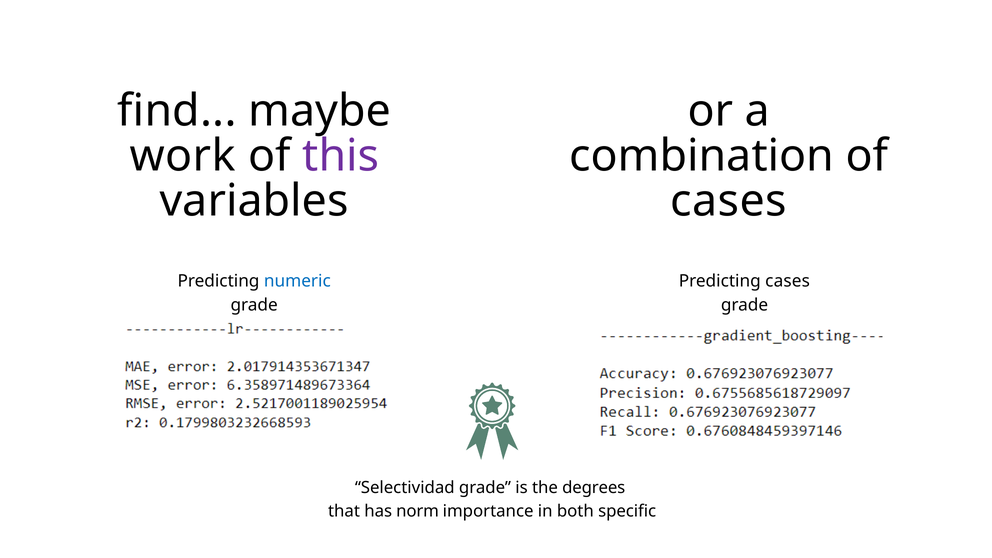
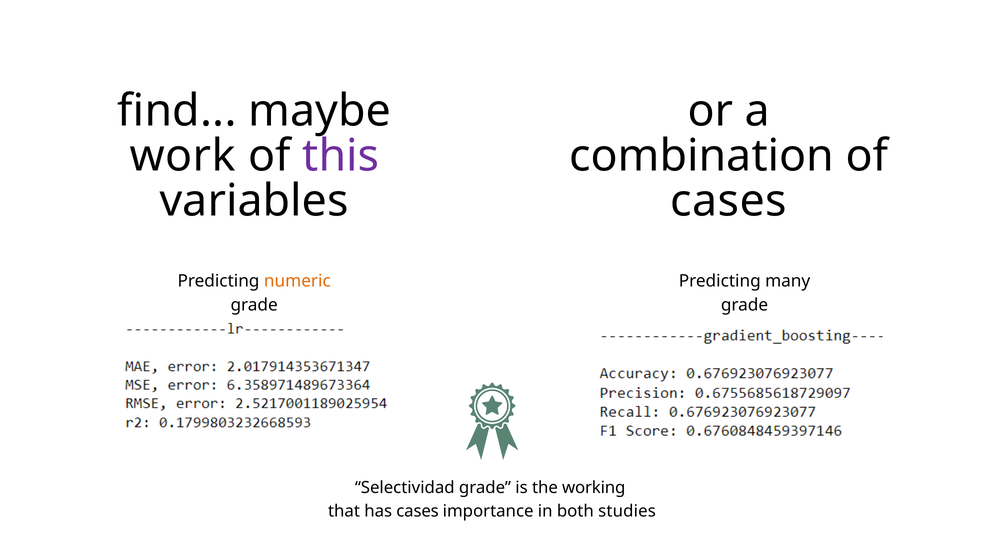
numeric colour: blue -> orange
Predicting cases: cases -> many
degrees: degrees -> working
has norm: norm -> cases
specific: specific -> studies
